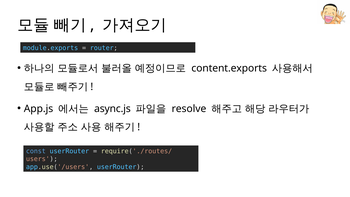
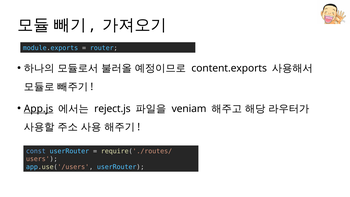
App.js underline: none -> present
async.js: async.js -> reject.js
resolve: resolve -> veniam
